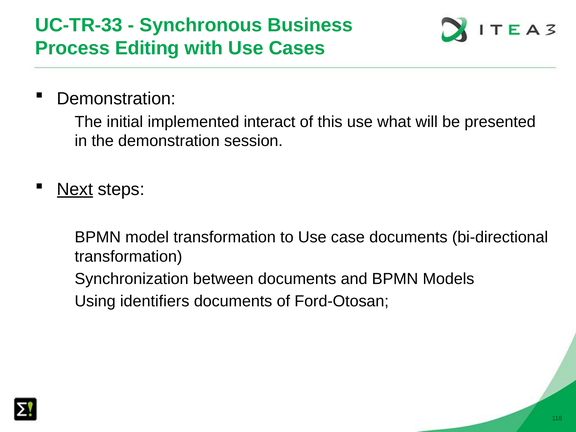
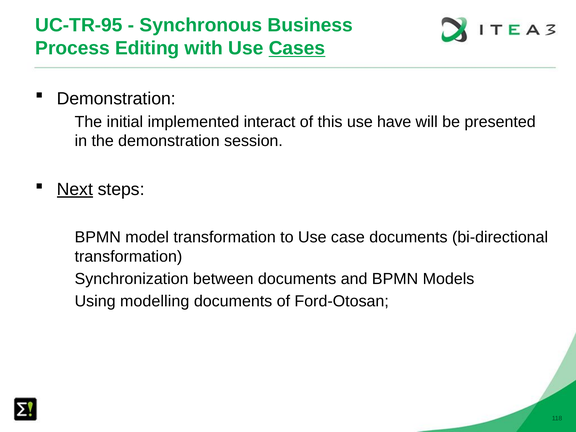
UC-TR-33: UC-TR-33 -> UC-TR-95
Cases underline: none -> present
what: what -> have
identifiers: identifiers -> modelling
